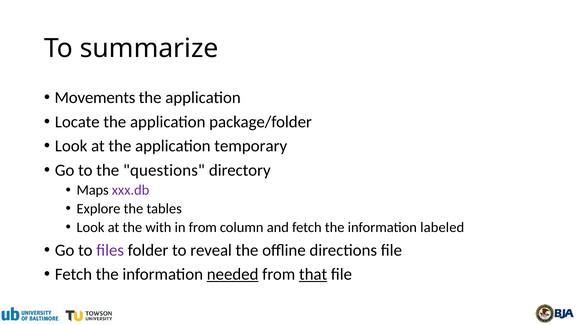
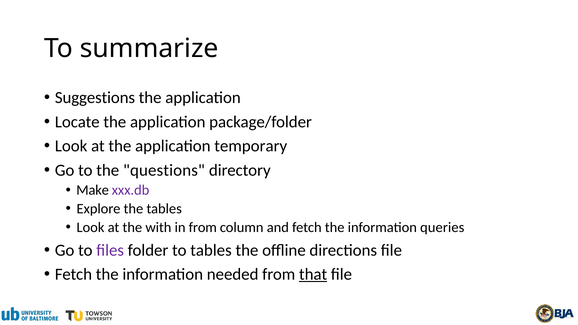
Movements: Movements -> Suggestions
Maps: Maps -> Make
labeled: labeled -> queries
to reveal: reveal -> tables
needed underline: present -> none
